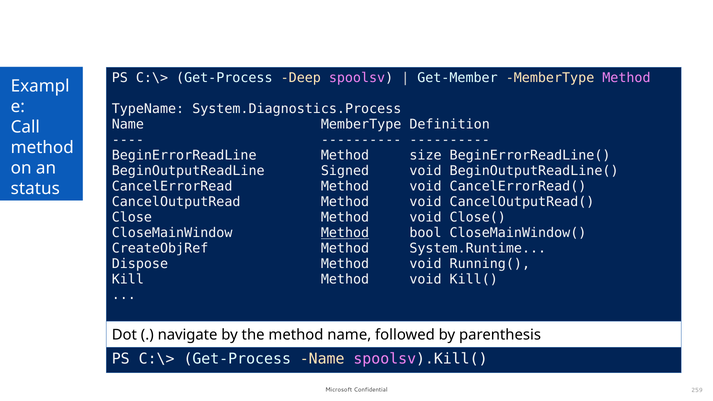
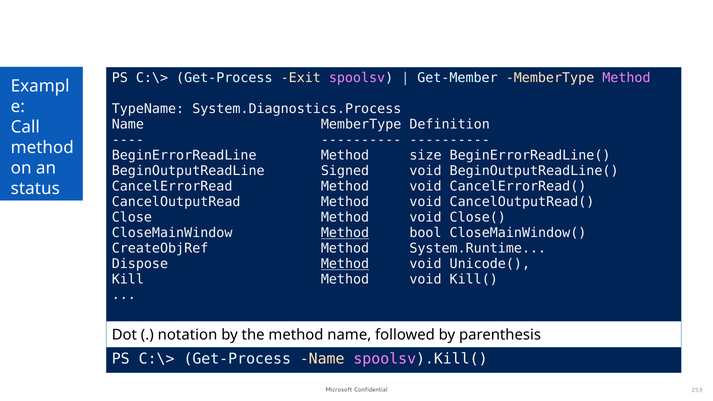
Deep: Deep -> Exit
Method at (345, 264) underline: none -> present
Running(: Running( -> Unicode(
navigate: navigate -> notation
